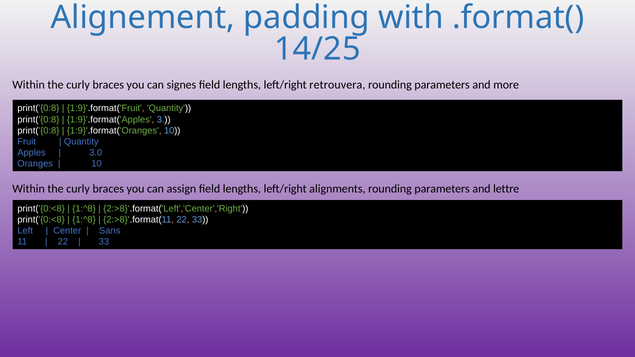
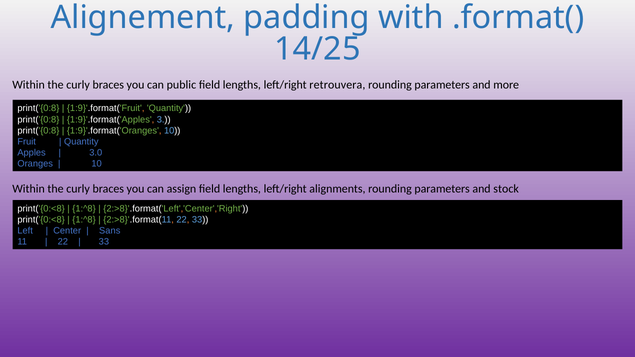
signes: signes -> public
lettre: lettre -> stock
